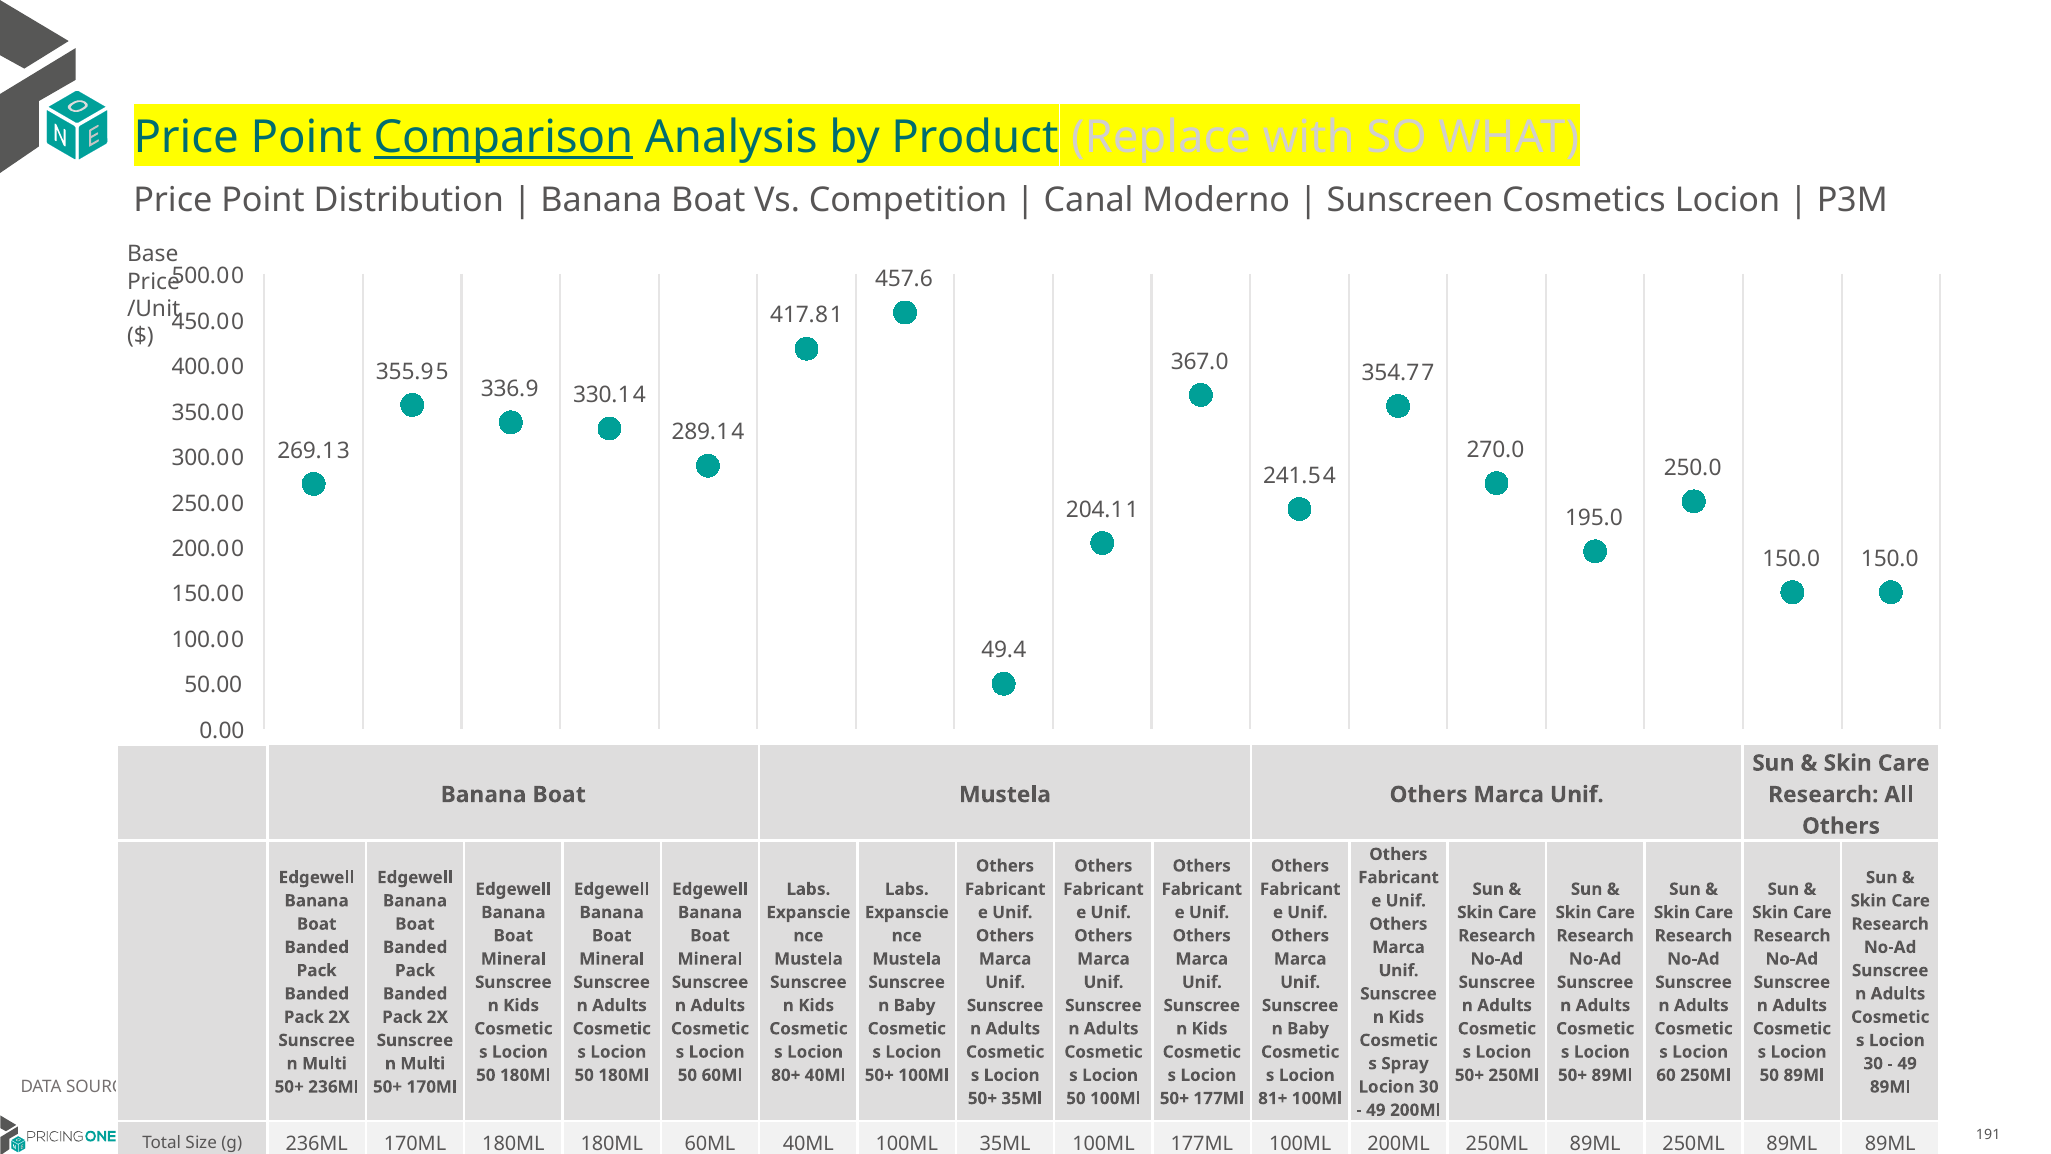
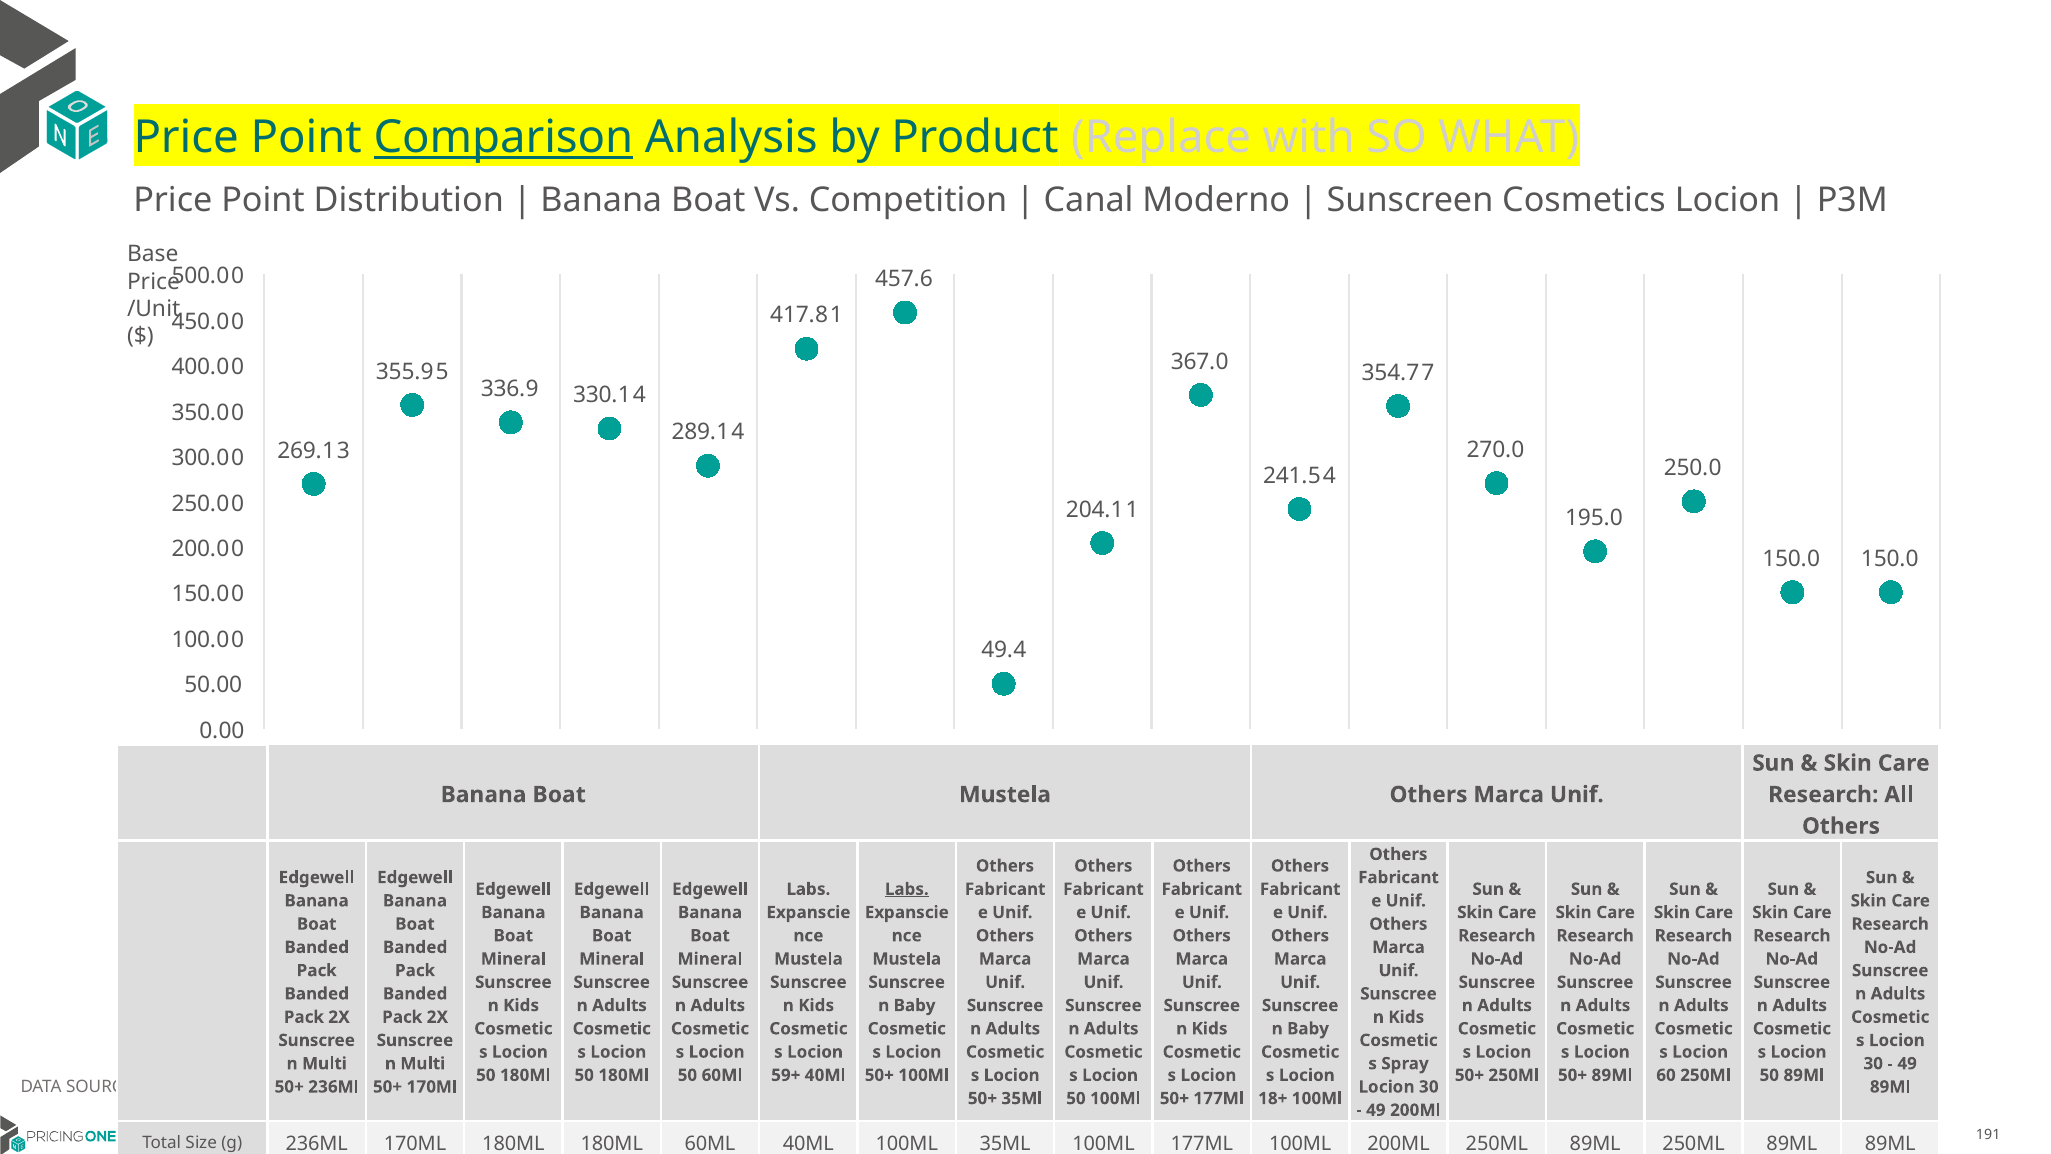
Labs at (907, 889) underline: none -> present
80+: 80+ -> 59+
81+: 81+ -> 18+
